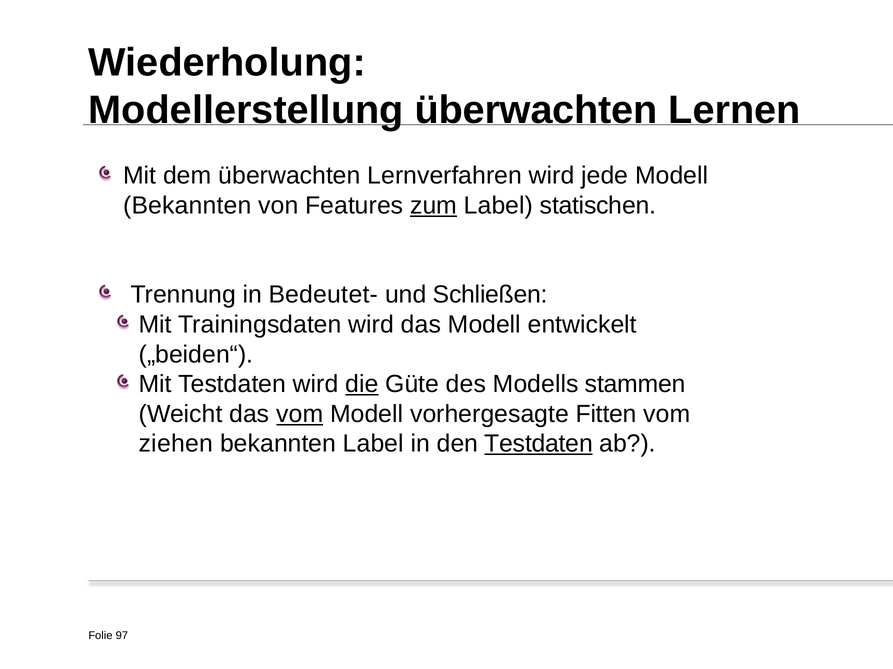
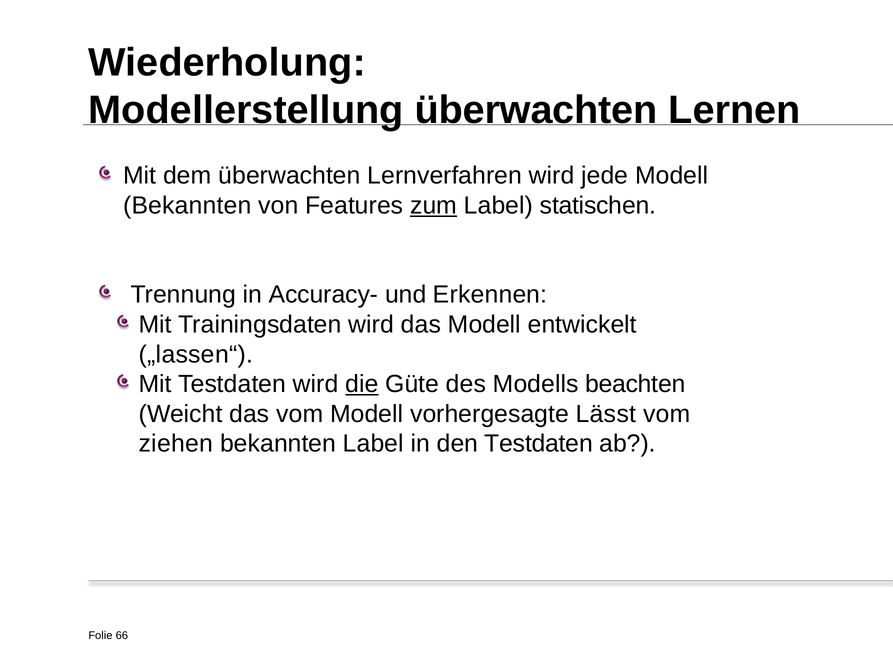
Bedeutet-: Bedeutet- -> Accuracy-
Schließen: Schließen -> Erkennen
„beiden“: „beiden“ -> „lassen“
stammen: stammen -> beachten
vom at (300, 414) underline: present -> none
Fitten: Fitten -> Lässt
Testdaten at (539, 444) underline: present -> none
97: 97 -> 66
